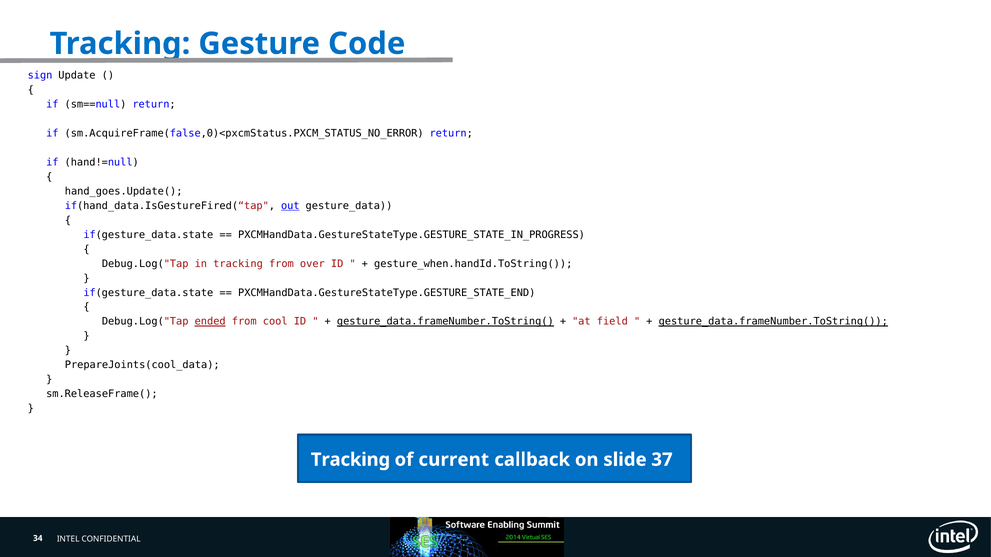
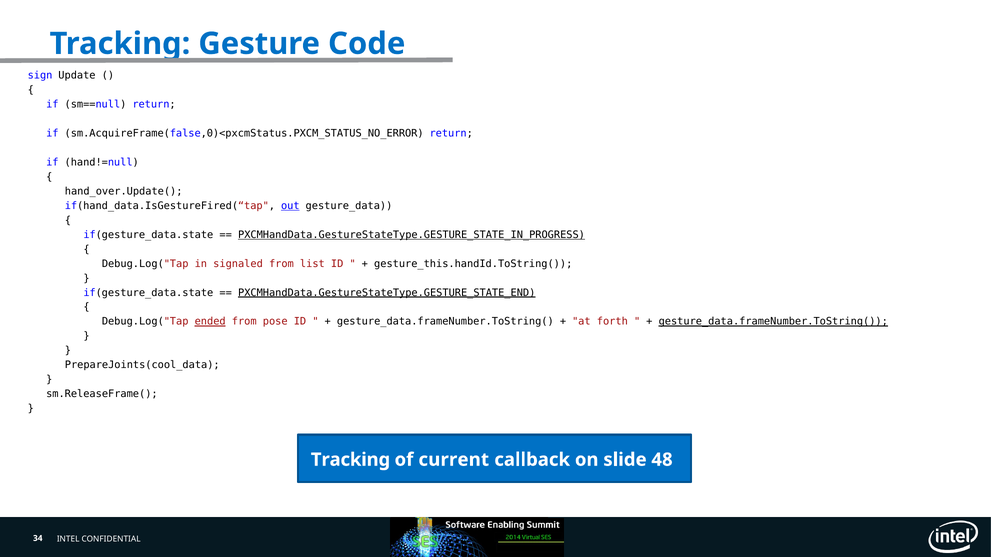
hand_goes.Update(: hand_goes.Update( -> hand_over.Update(
PXCMHandData.GestureStateType.GESTURE_STATE_IN_PROGRESS underline: none -> present
in tracking: tracking -> signaled
over: over -> list
gesture_when.handId.ToString(: gesture_when.handId.ToString( -> gesture_this.handId.ToString(
PXCMHandData.GestureStateType.GESTURE_STATE_END underline: none -> present
cool: cool -> pose
gesture_data.frameNumber.ToString( at (445, 322) underline: present -> none
field: field -> forth
37: 37 -> 48
